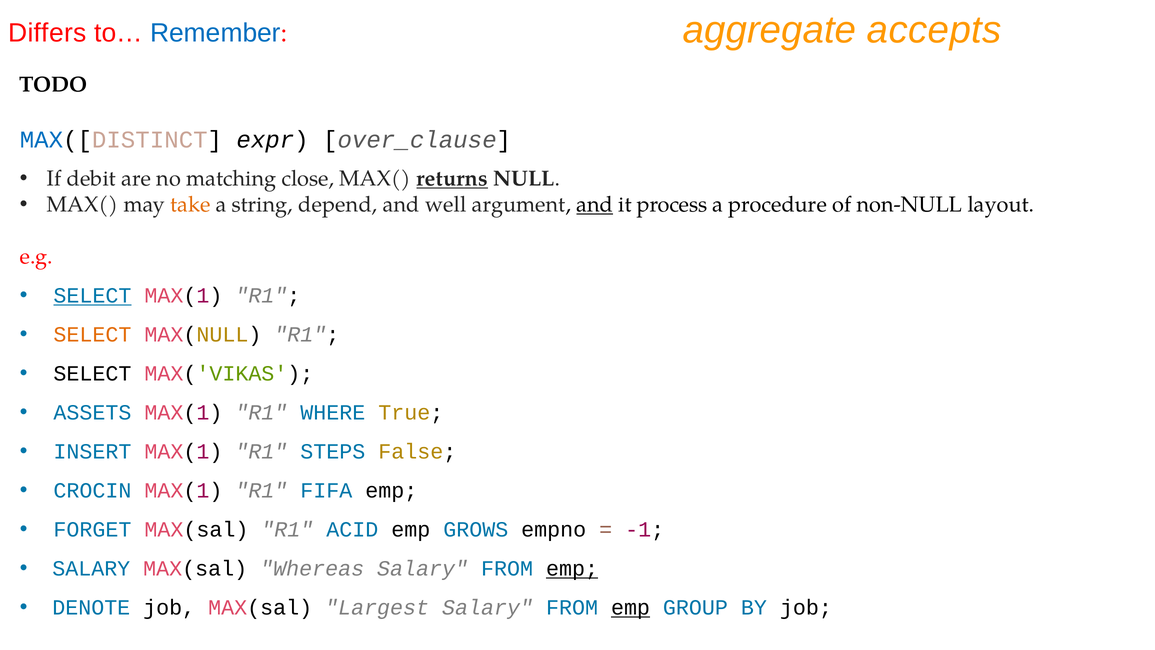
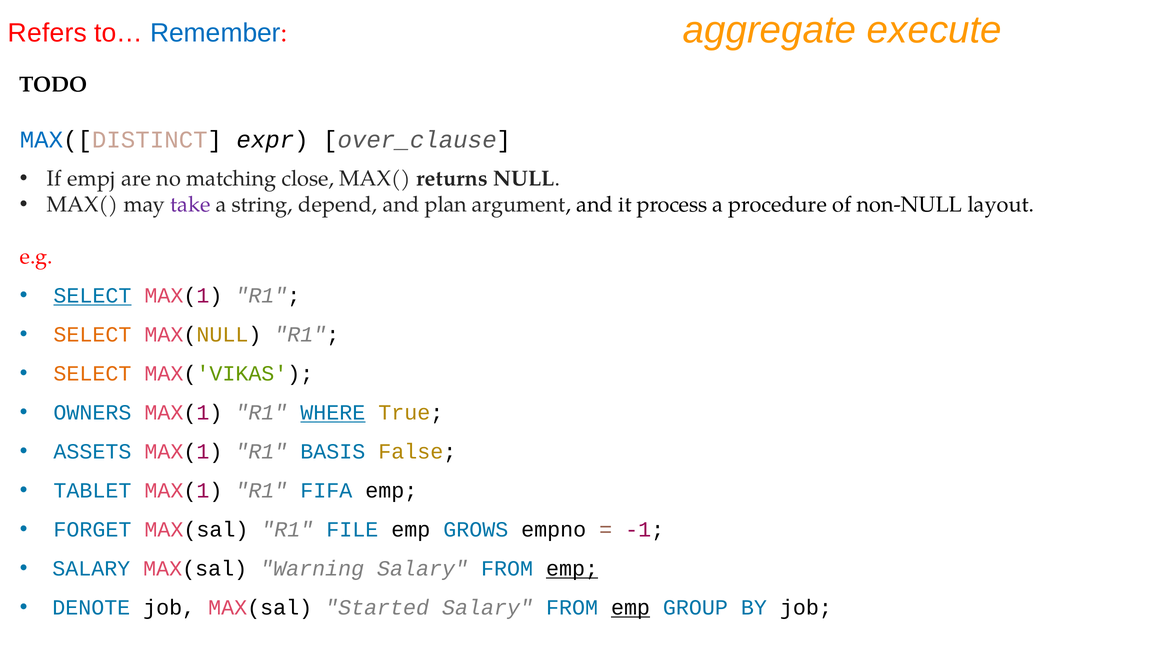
Differs: Differs -> Refers
accepts: accepts -> execute
debit: debit -> empj
returns underline: present -> none
take colour: orange -> purple
well: well -> plan
and at (595, 205) underline: present -> none
SELECT at (92, 373) colour: black -> orange
ASSETS: ASSETS -> OWNERS
WHERE underline: none -> present
INSERT: INSERT -> ASSETS
STEPS: STEPS -> BASIS
CROCIN: CROCIN -> TABLET
ACID: ACID -> FILE
Whereas: Whereas -> Warning
Largest: Largest -> Started
